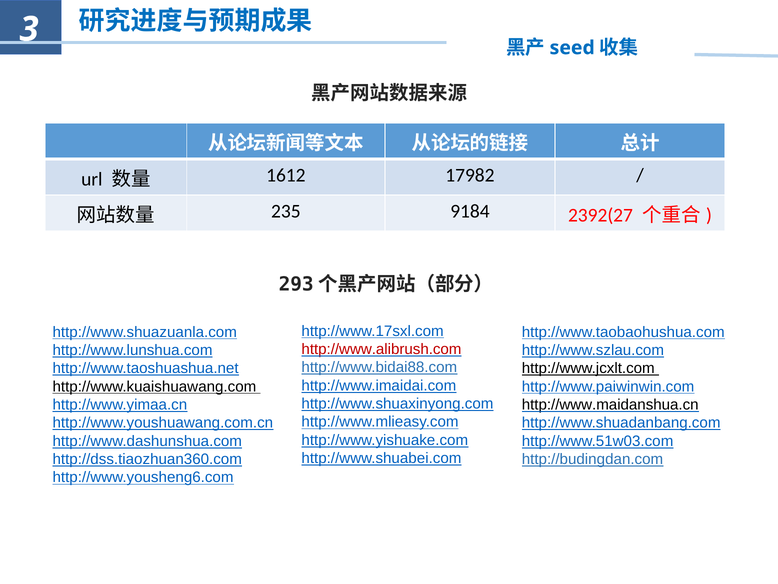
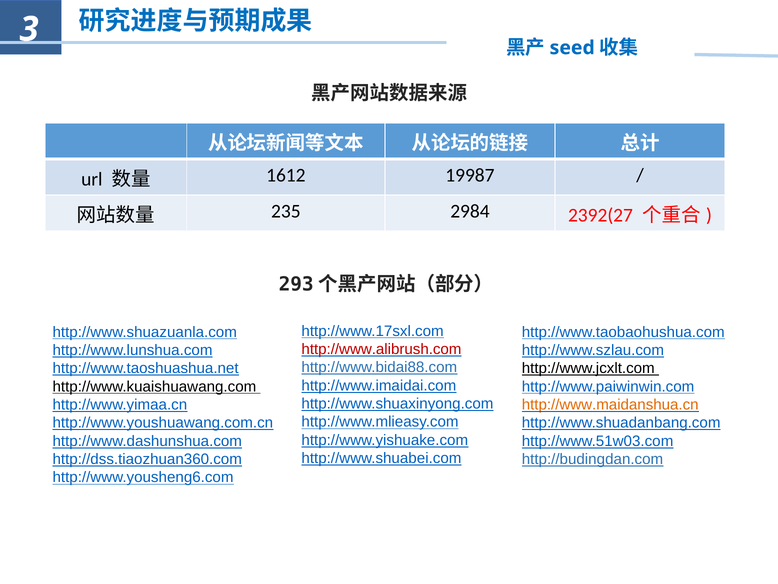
17982: 17982 -> 19987
9184: 9184 -> 2984
http://www.maidanshua.cn colour: black -> orange
